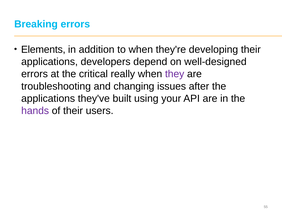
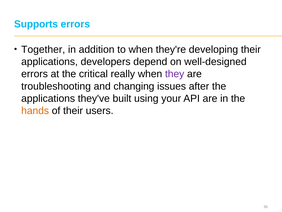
Breaking: Breaking -> Supports
Elements: Elements -> Together
hands colour: purple -> orange
